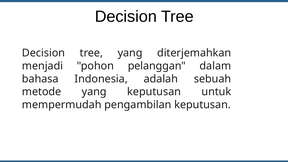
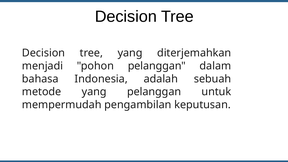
yang keputusan: keputusan -> pelanggan
